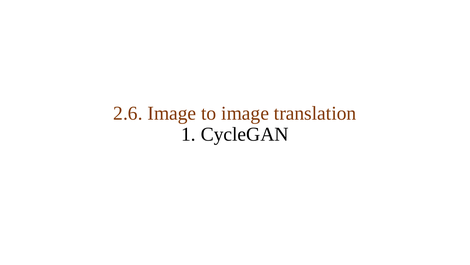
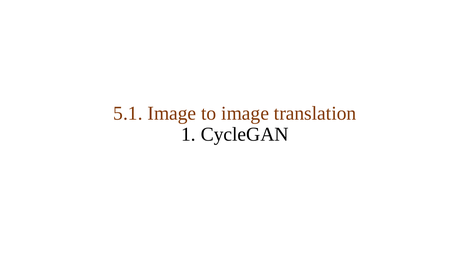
2.6: 2.6 -> 5.1
